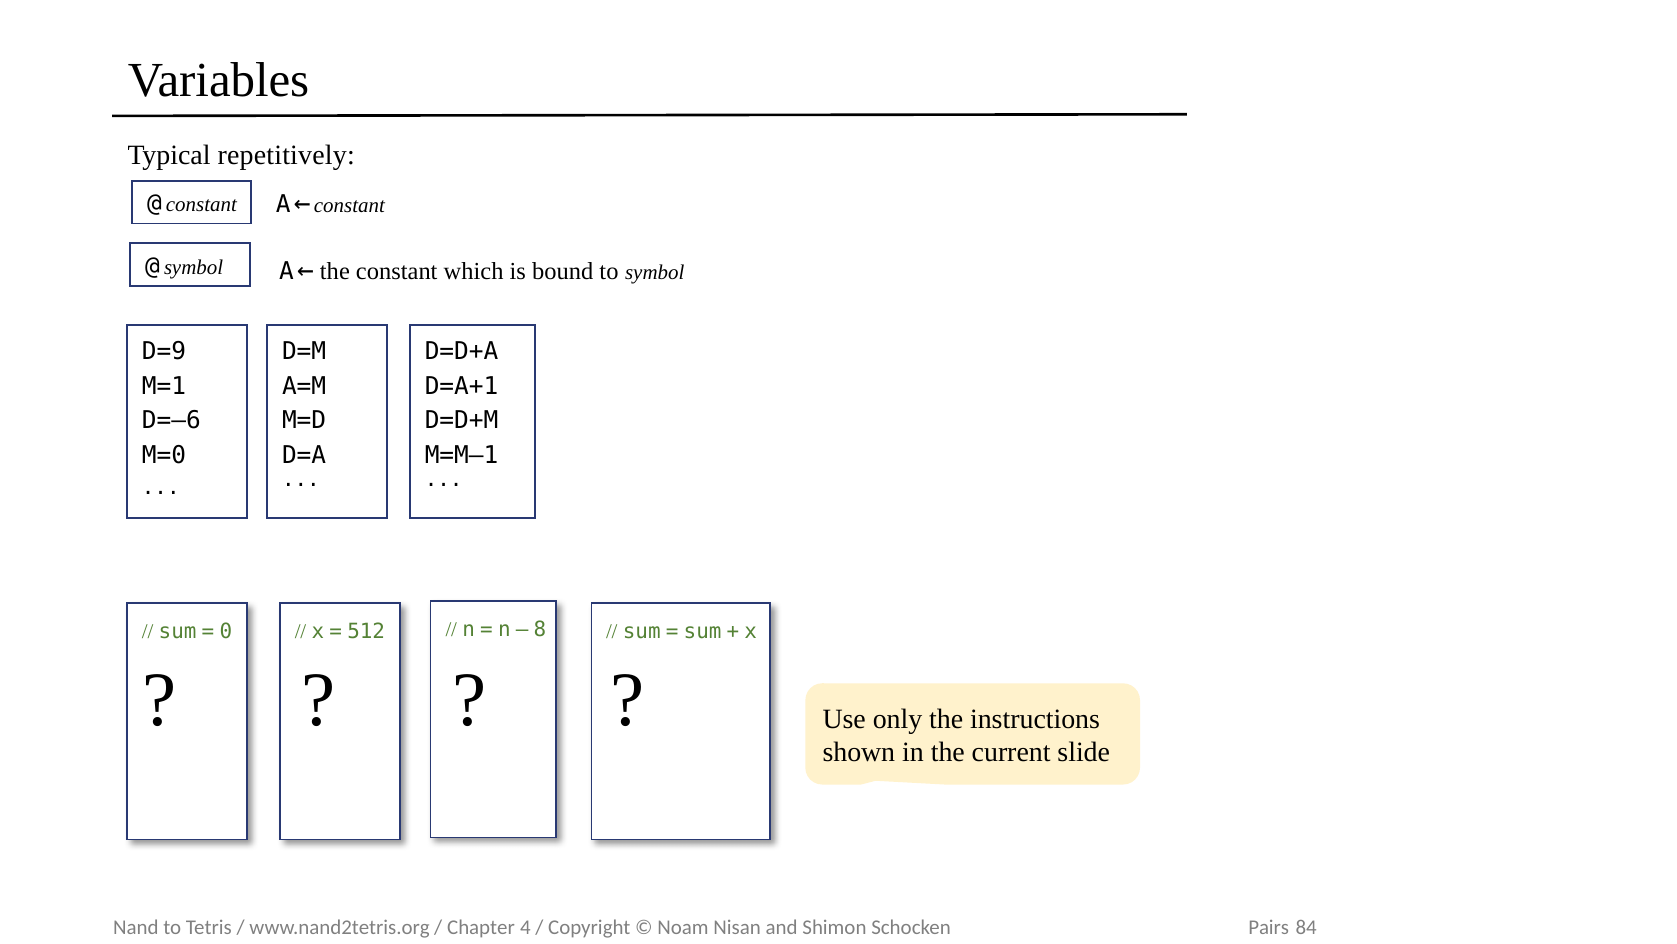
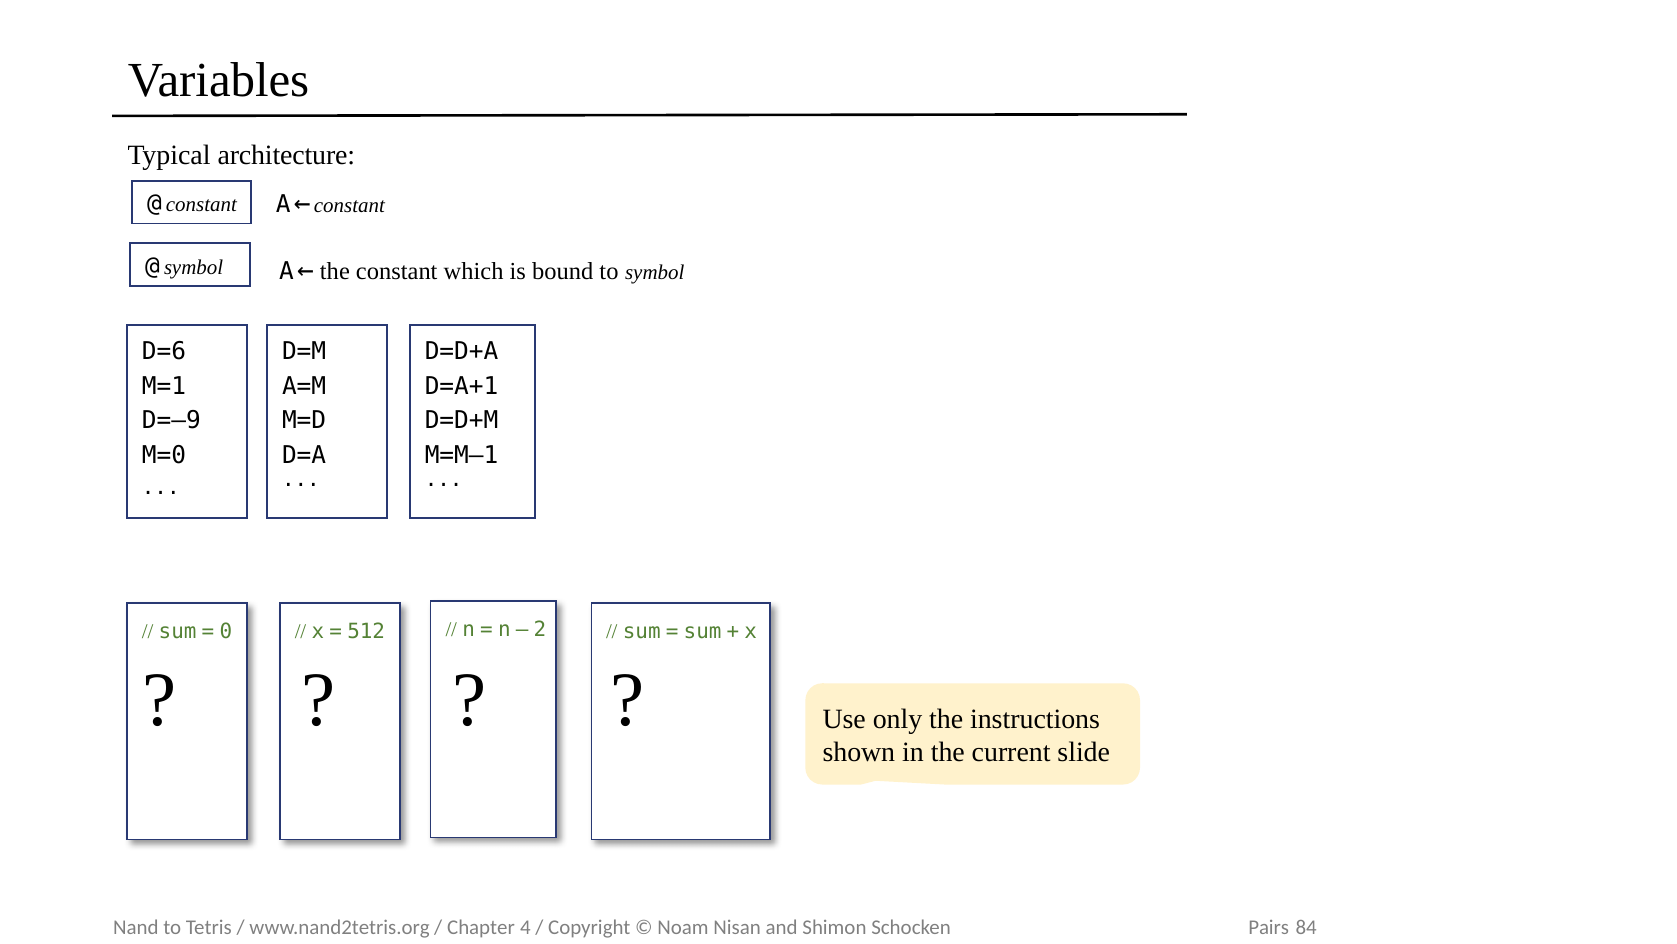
repetitively: repetitively -> architecture
D=9: D=9 -> D=6
D=–6: D=–6 -> D=–9
8: 8 -> 2
